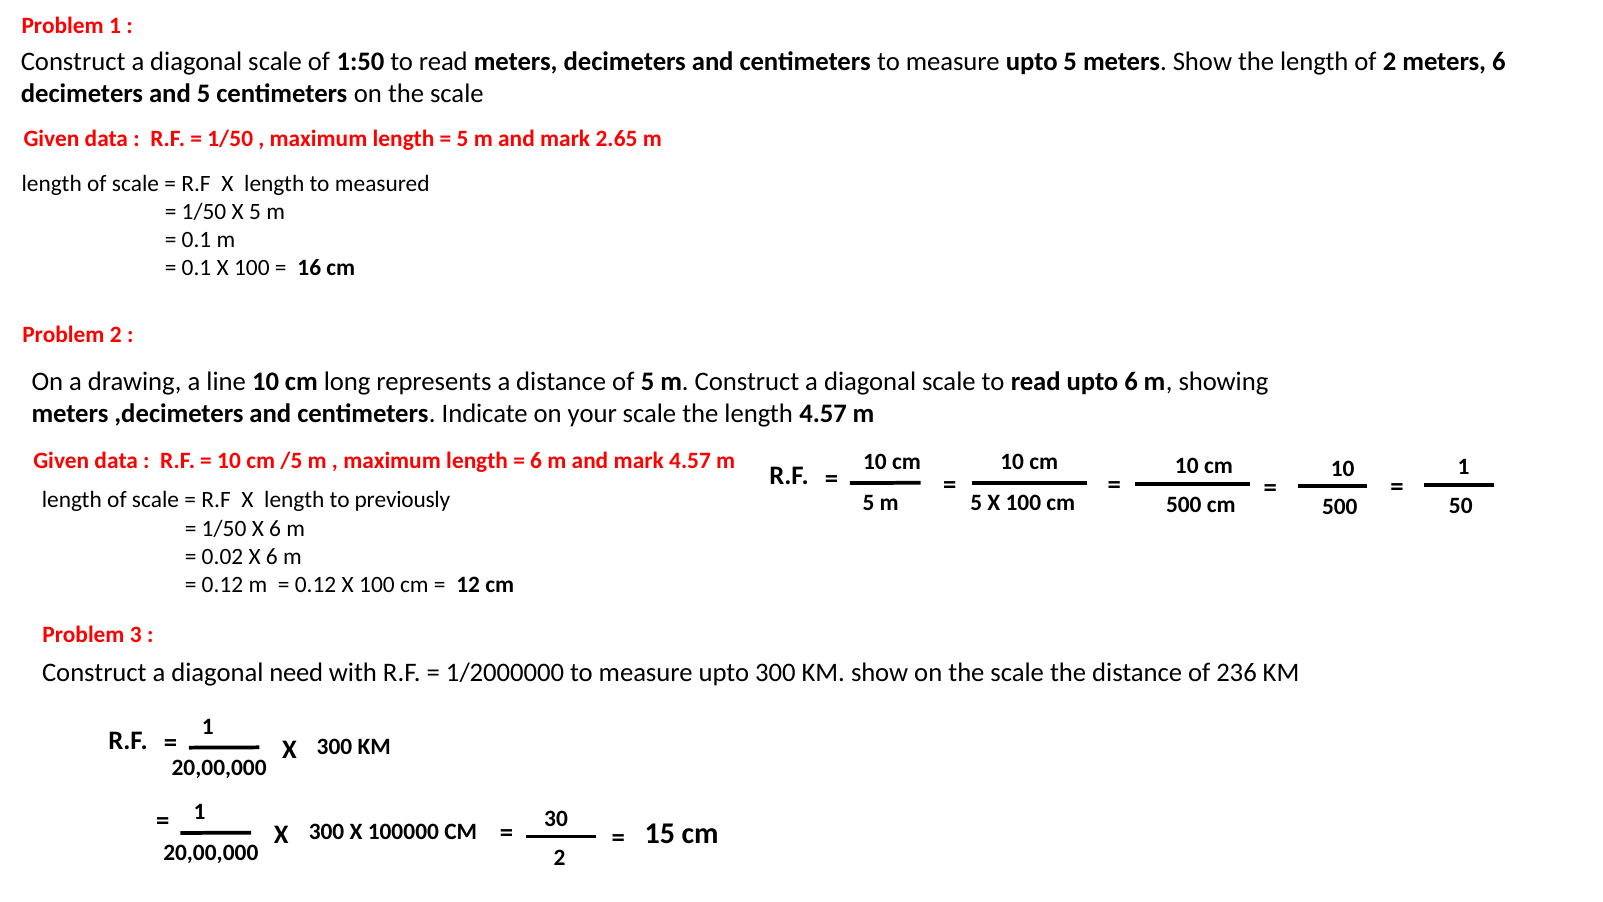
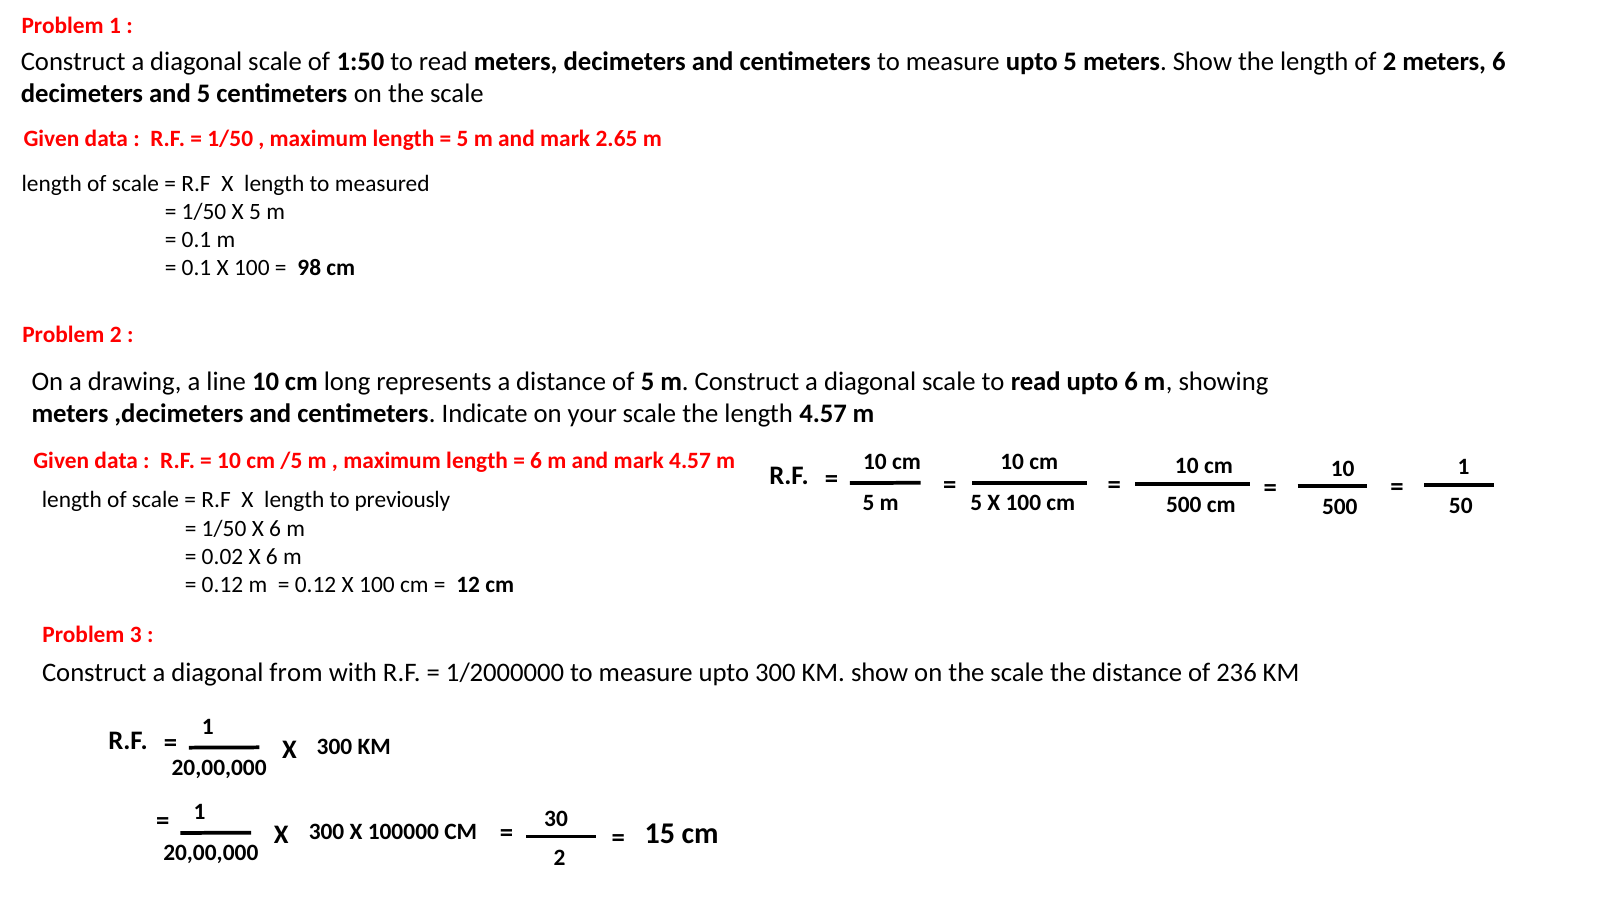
16: 16 -> 98
need: need -> from
